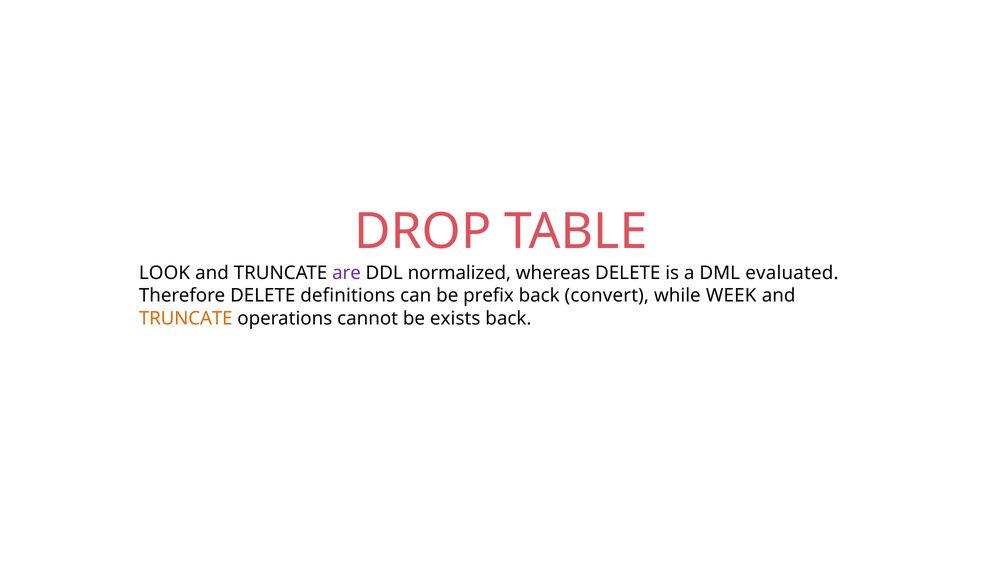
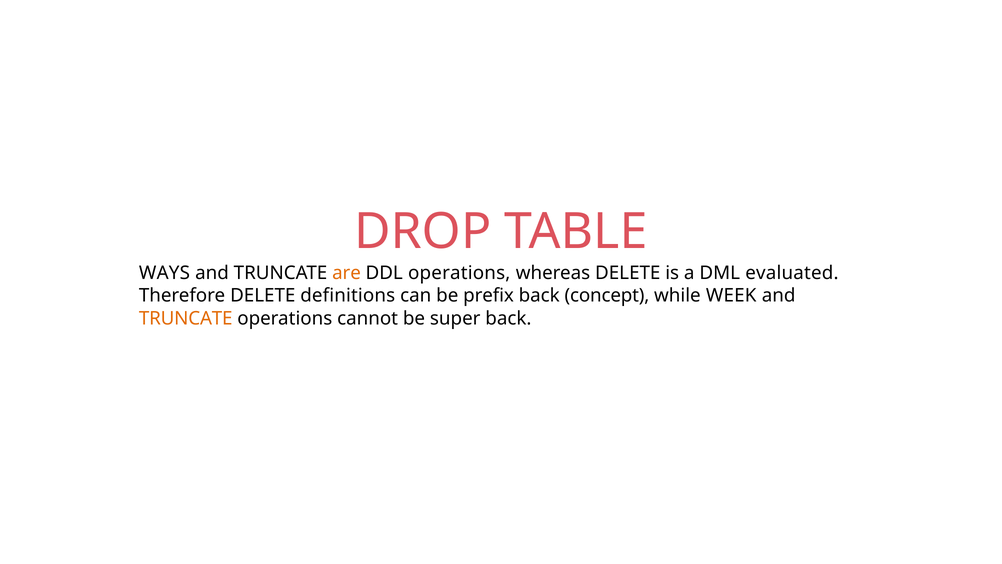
LOOK: LOOK -> WAYS
are colour: purple -> orange
DDL normalized: normalized -> operations
convert: convert -> concept
exists: exists -> super
